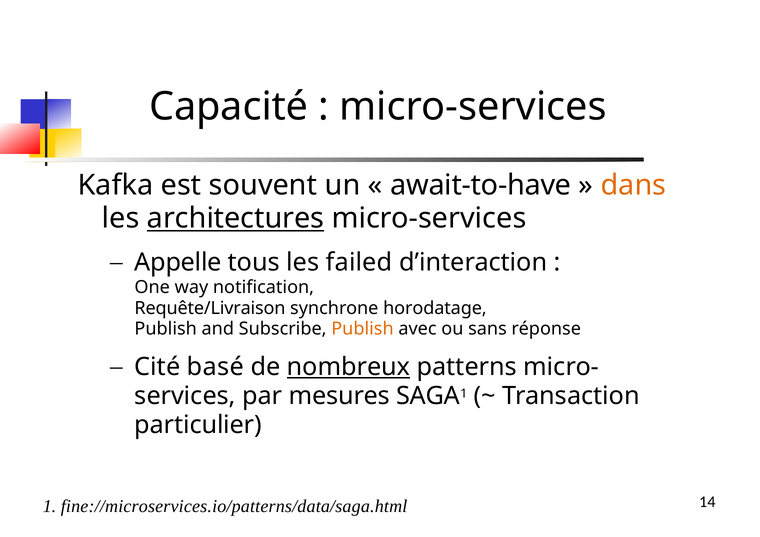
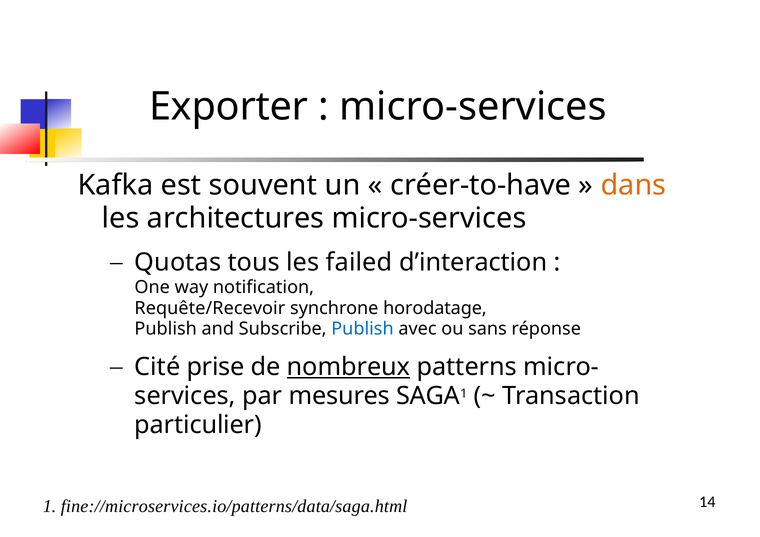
Capacité: Capacité -> Exporter
await-to-have: await-to-have -> créer-to-have
architectures underline: present -> none
Appelle: Appelle -> Quotas
Requête/Livraison: Requête/Livraison -> Requête/Recevoir
Publish at (362, 329) colour: orange -> blue
basé: basé -> prise
